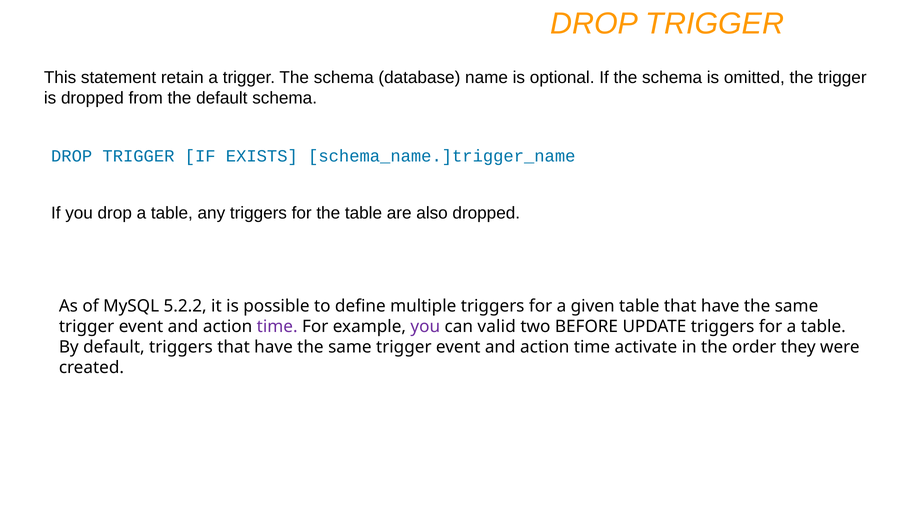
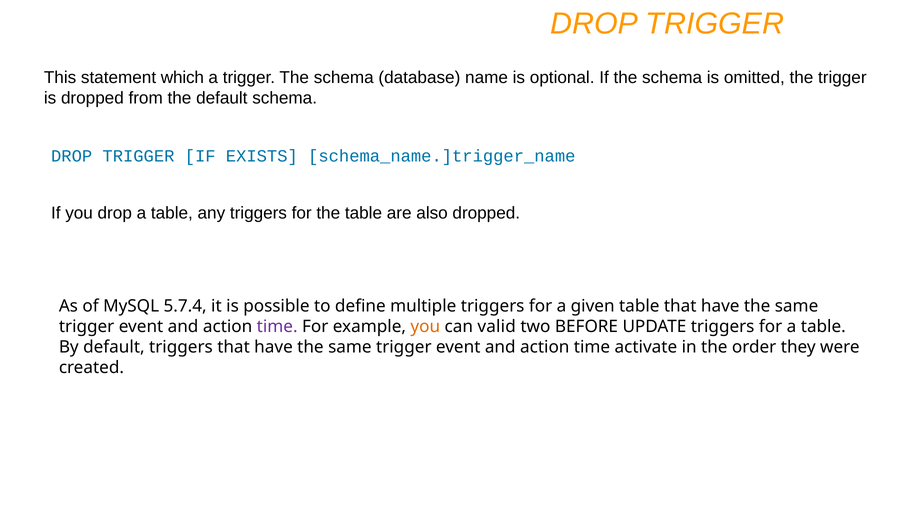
retain: retain -> which
5.2.2: 5.2.2 -> 5.7.4
you at (425, 327) colour: purple -> orange
